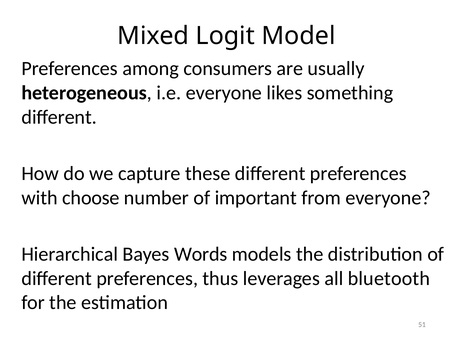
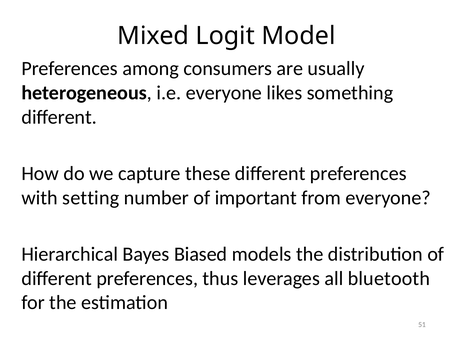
choose: choose -> setting
Words: Words -> Biased
